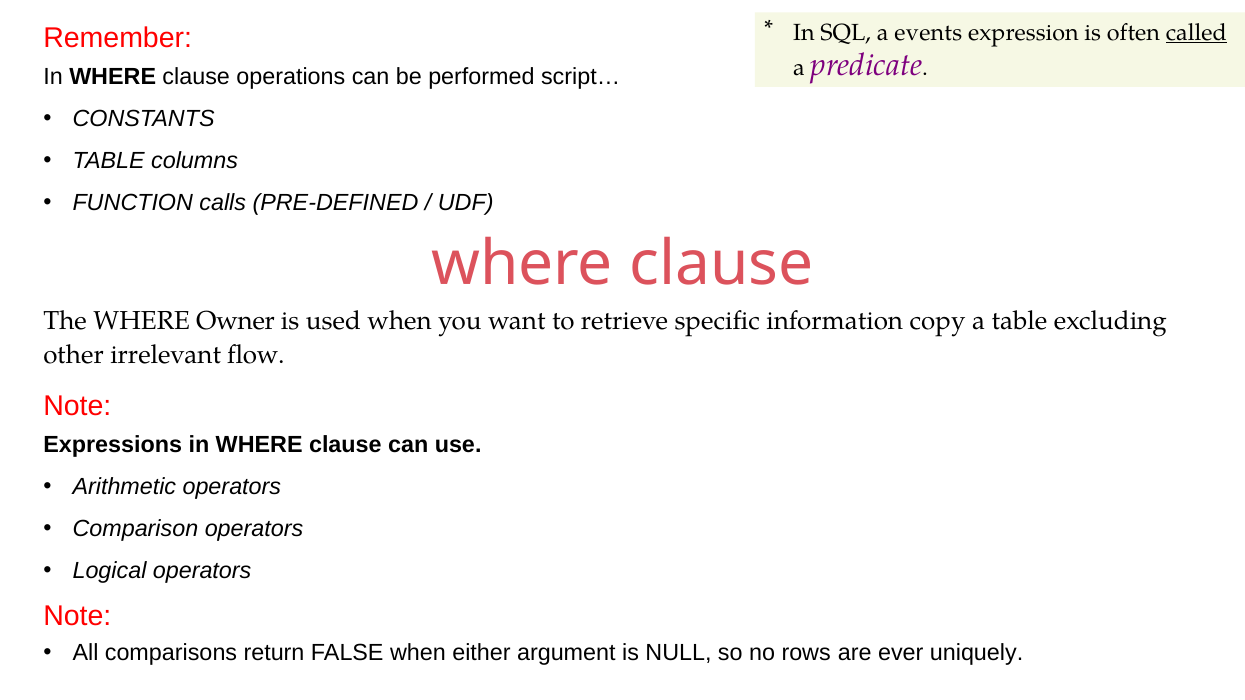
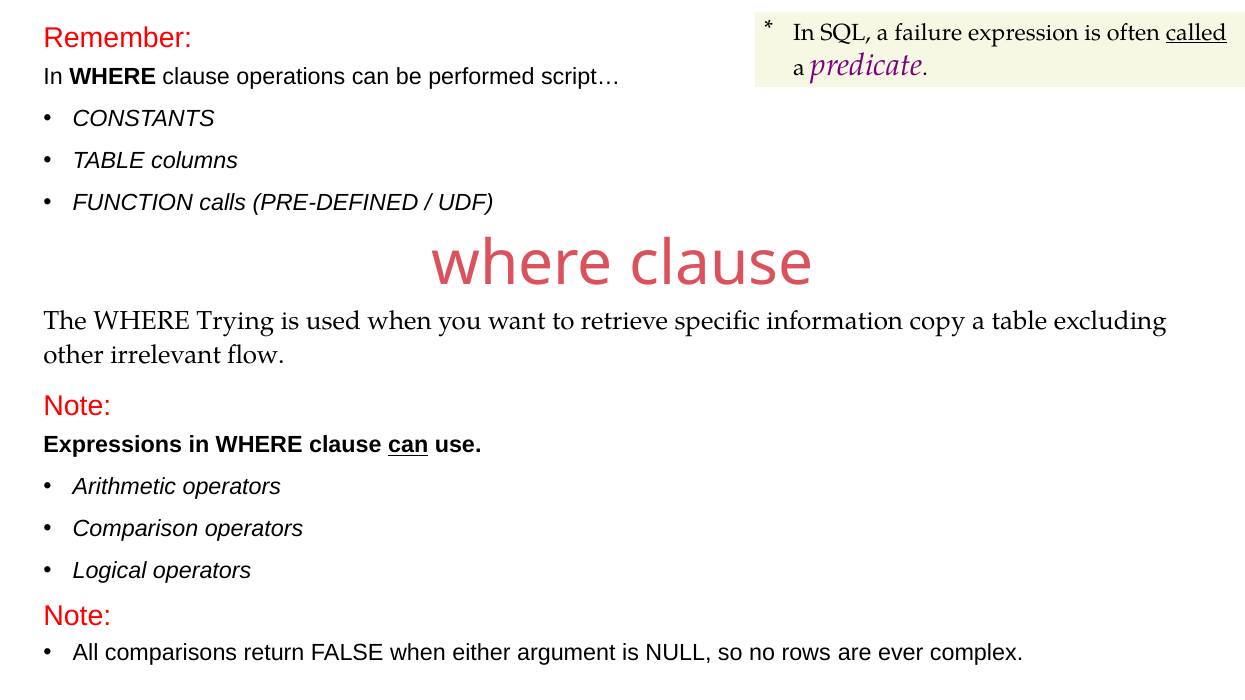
events: events -> failure
Owner: Owner -> Trying
can at (408, 445) underline: none -> present
uniquely: uniquely -> complex
